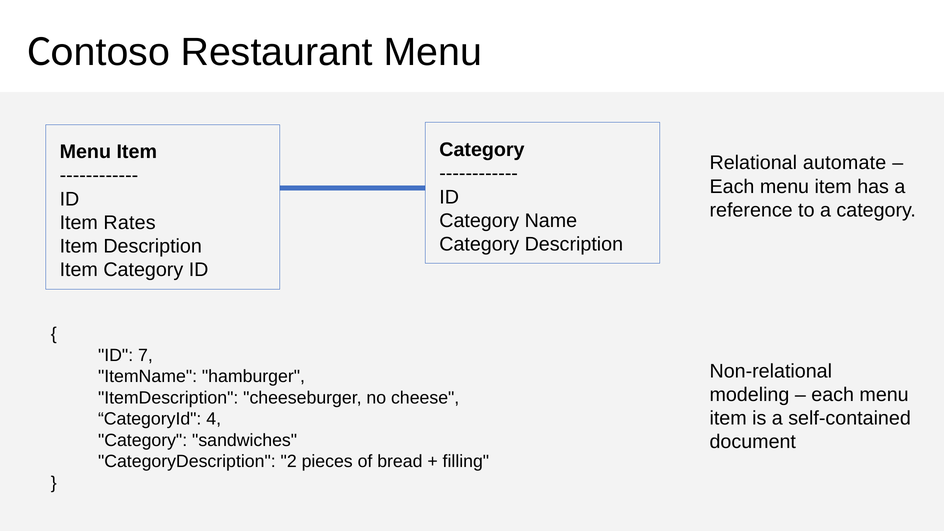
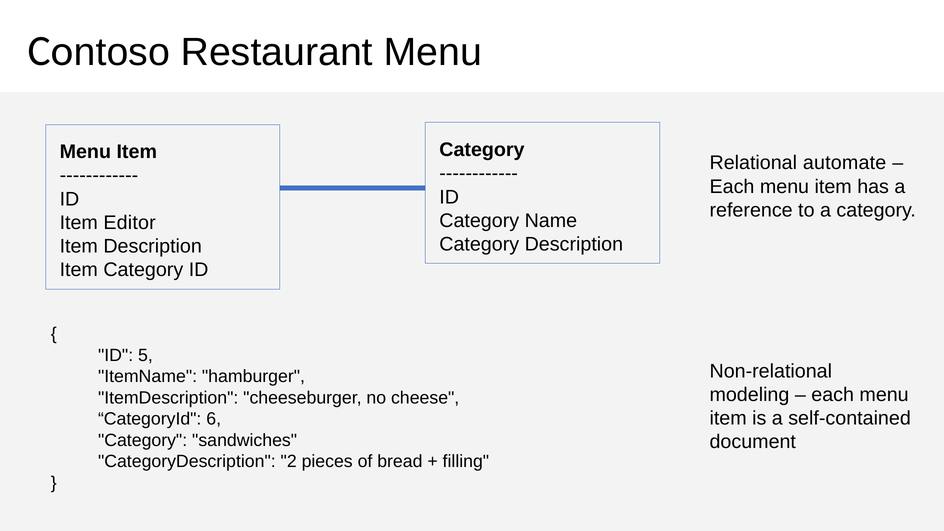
Rates: Rates -> Editor
7: 7 -> 5
4: 4 -> 6
